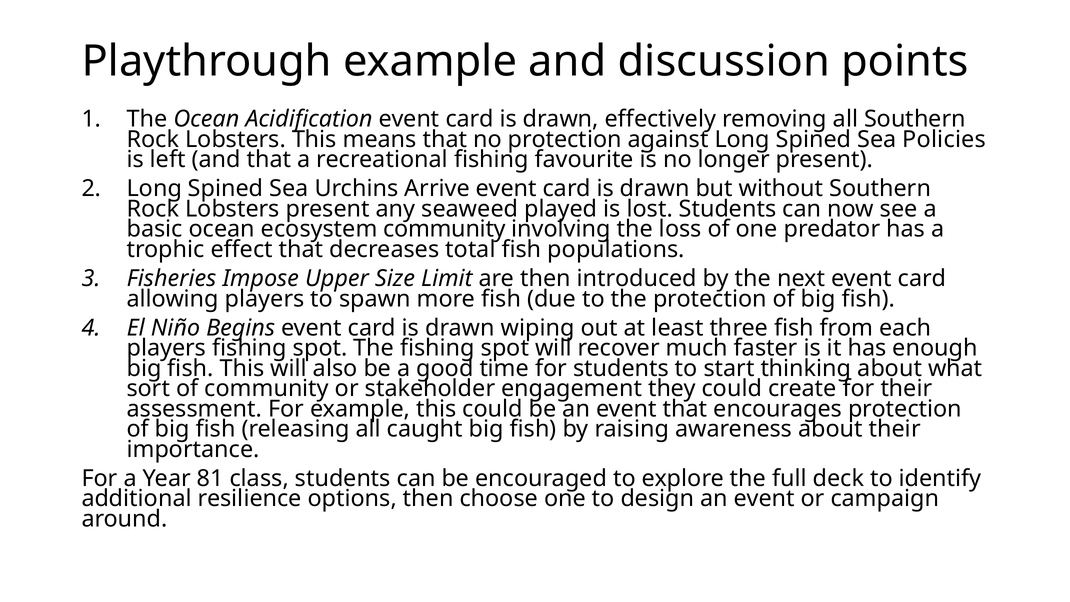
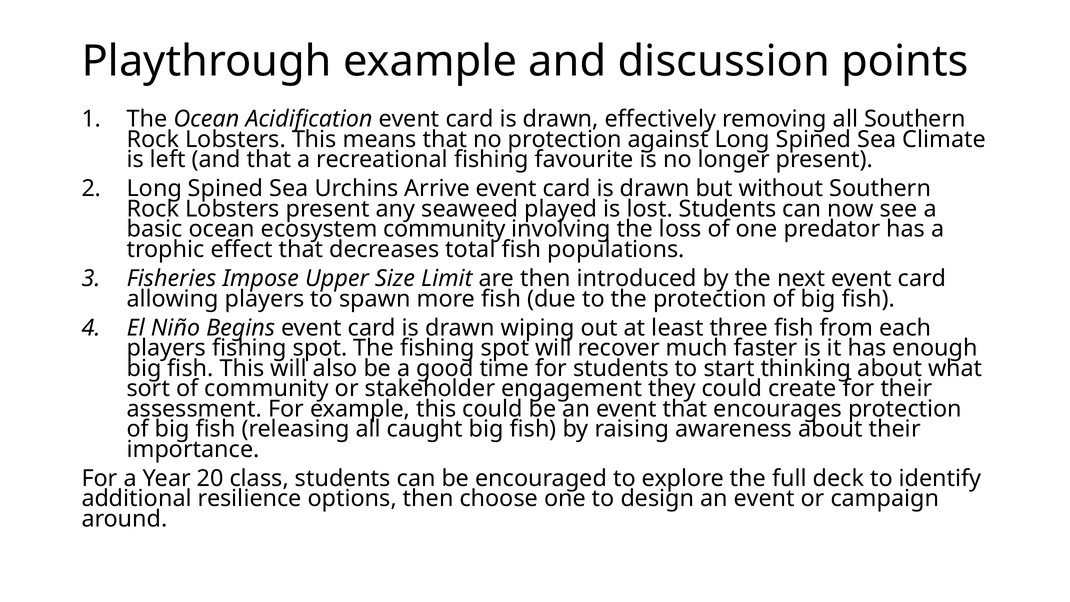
Policies: Policies -> Climate
81: 81 -> 20
